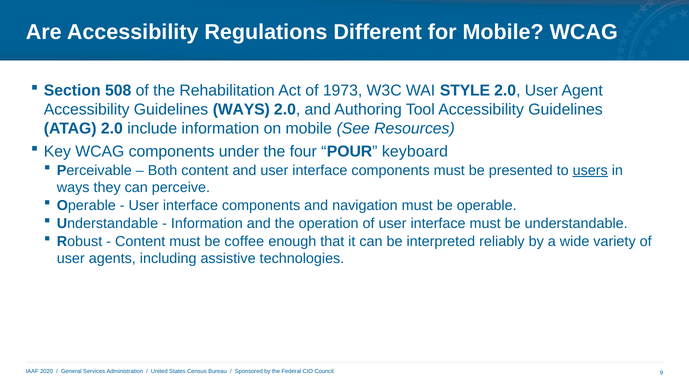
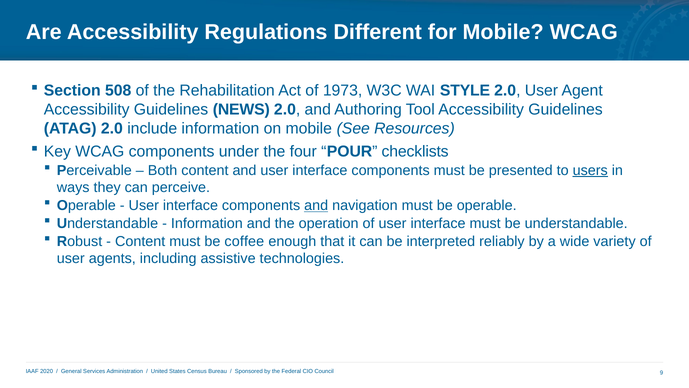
Guidelines WAYS: WAYS -> NEWS
keyboard: keyboard -> checklists
and at (316, 205) underline: none -> present
